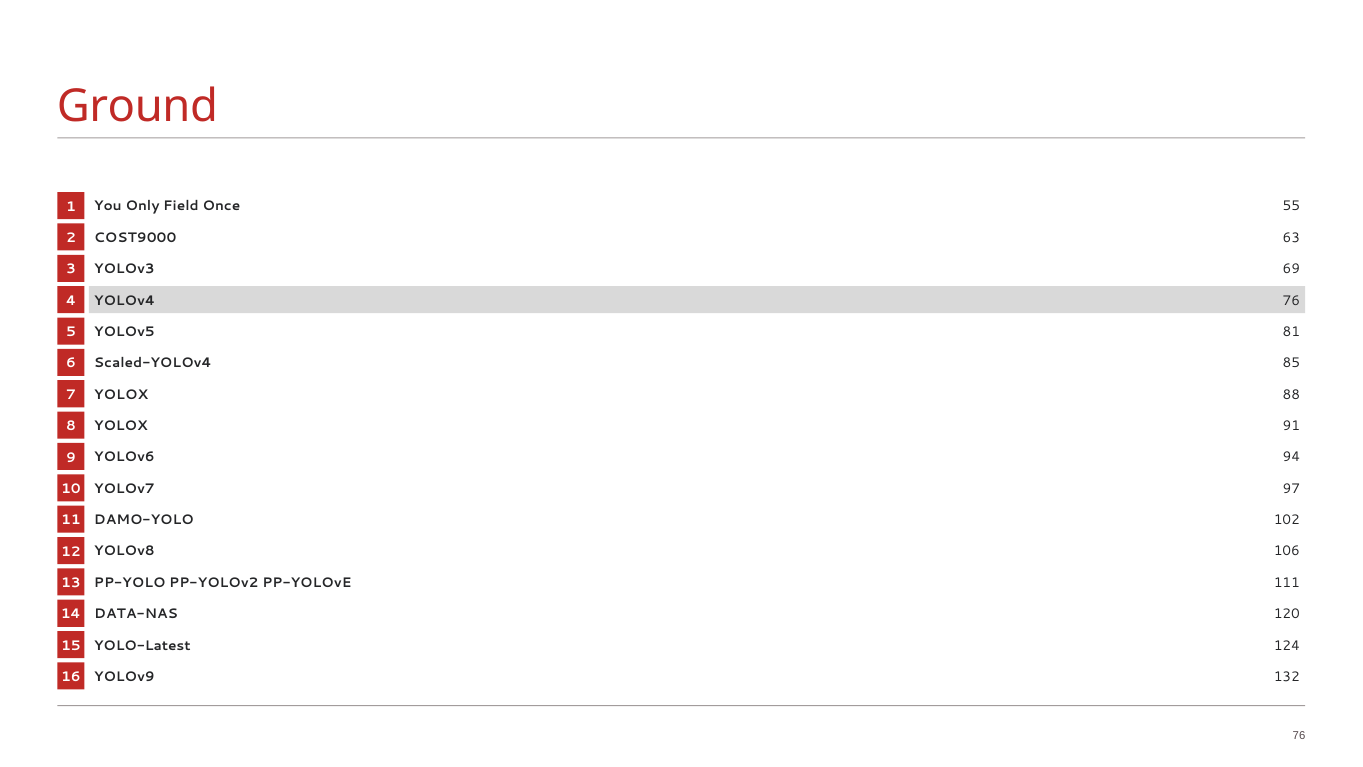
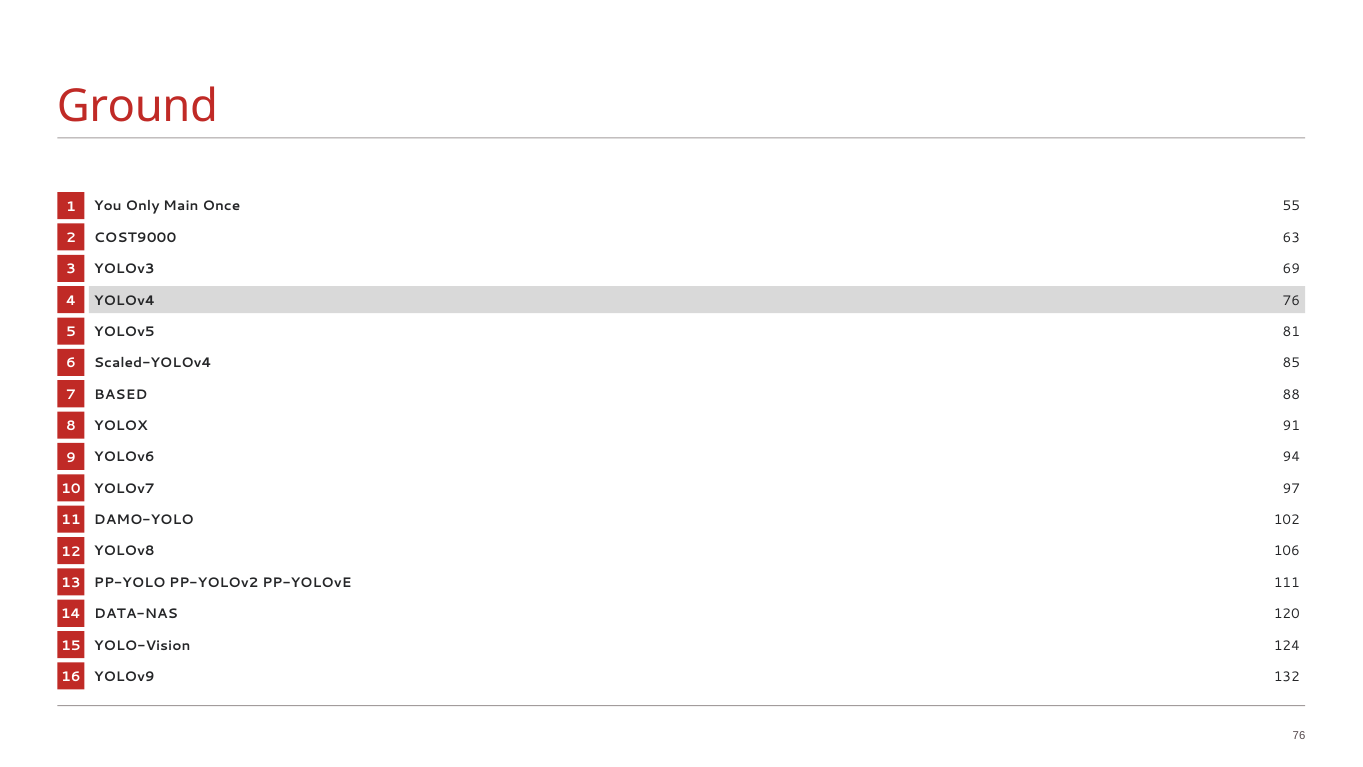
Field: Field -> Main
YOLOX at (121, 394): YOLOX -> BASED
YOLO-Latest: YOLO-Latest -> YOLO-Vision
